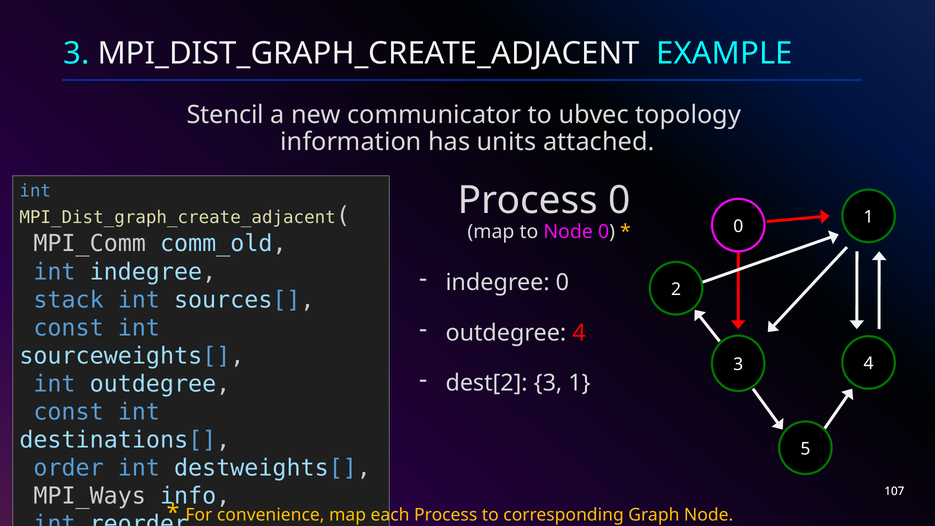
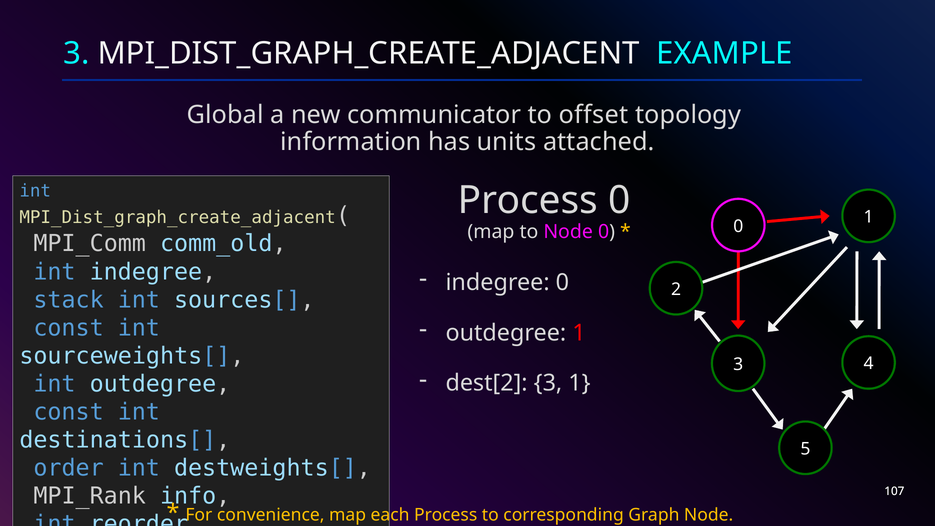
Stencil: Stencil -> Global
ubvec: ubvec -> offset
outdegree 4: 4 -> 1
MPI_Ways: MPI_Ways -> MPI_Rank
